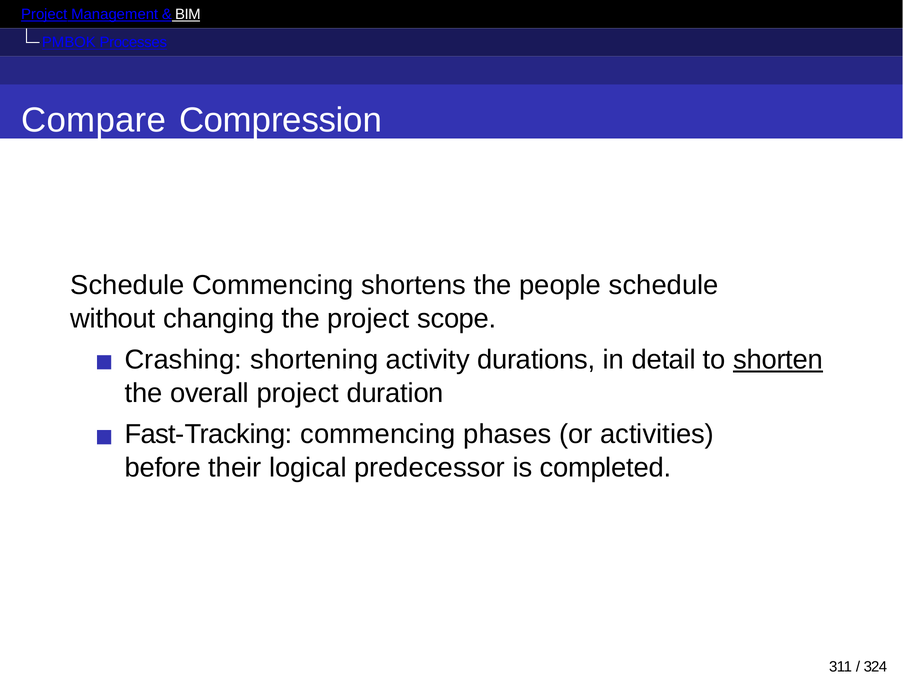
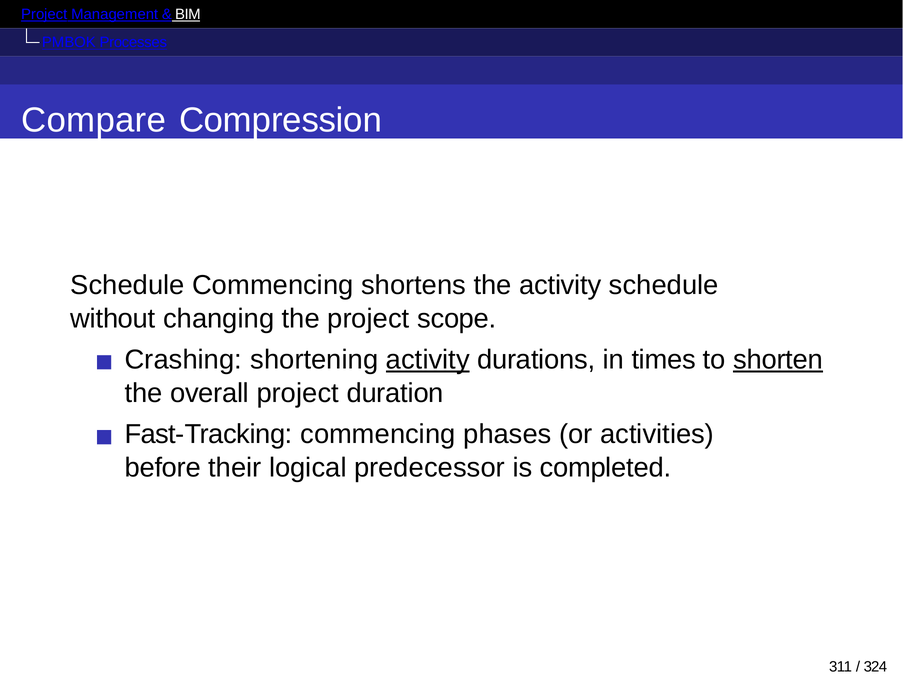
the people: people -> activity
activity at (428, 360) underline: none -> present
detail: detail -> times
